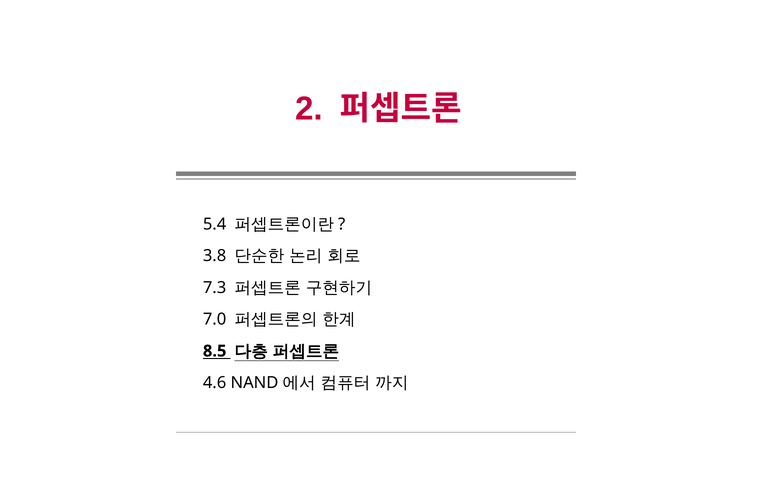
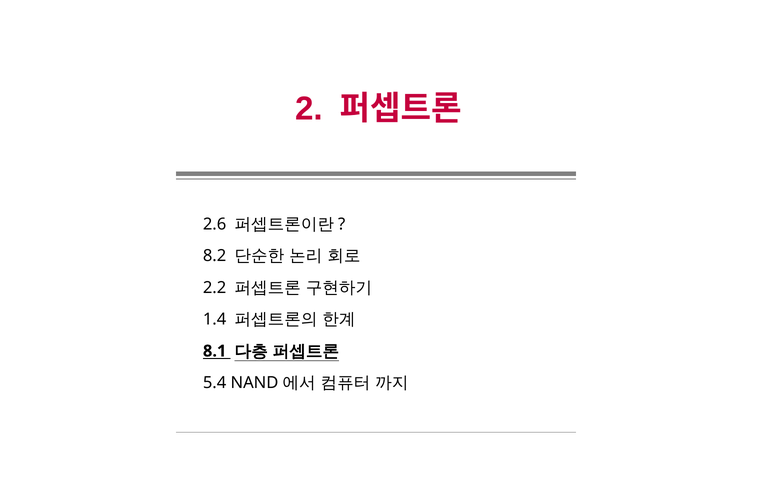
5.4: 5.4 -> 2.6
3.8: 3.8 -> 8.2
7.3: 7.3 -> 2.2
7.0: 7.0 -> 1.4
8.5: 8.5 -> 8.1
4.6: 4.6 -> 5.4
